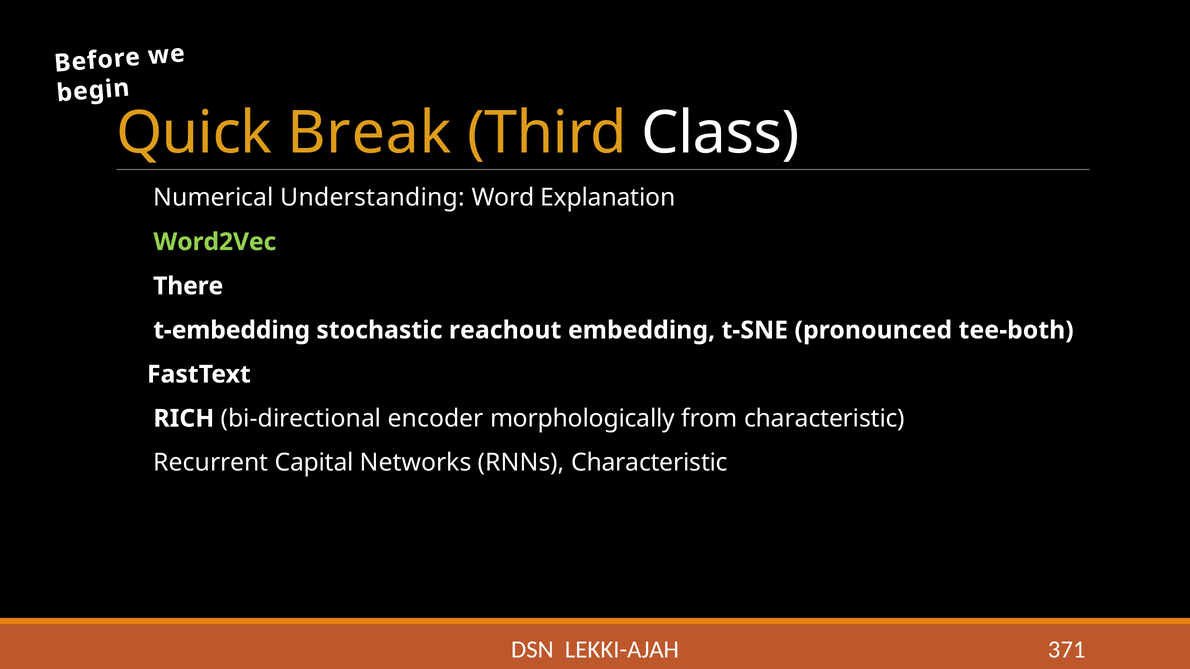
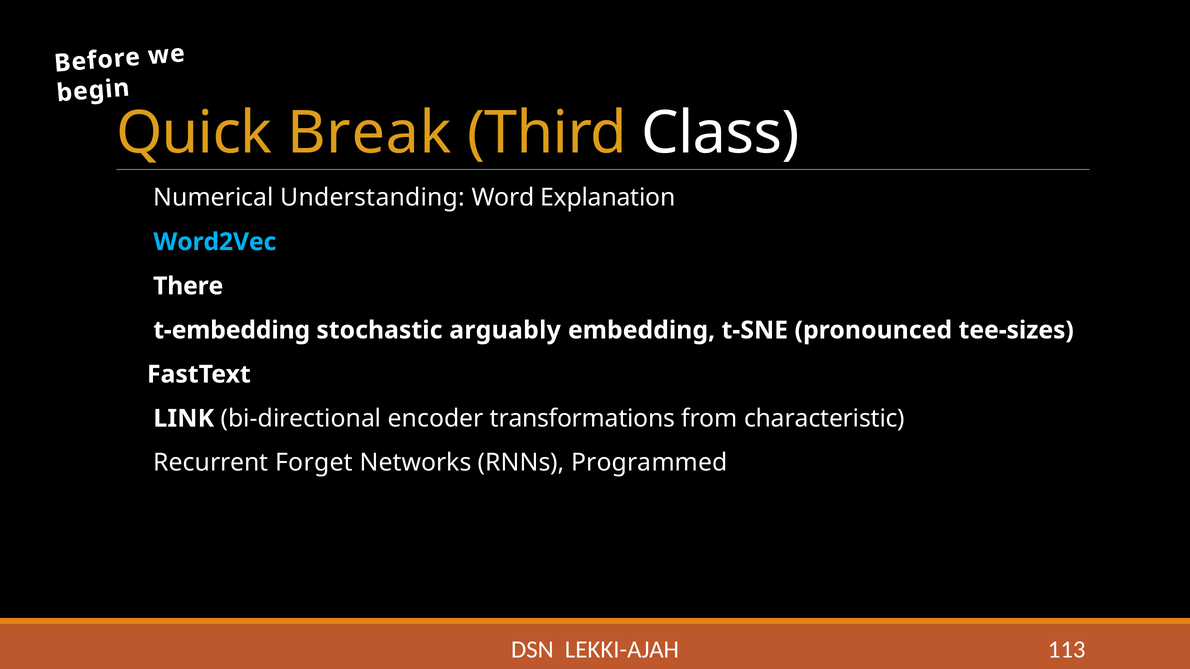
Word2Vec colour: light green -> light blue
reachout: reachout -> arguably
tee-both: tee-both -> tee-sizes
RICH: RICH -> LINK
morphologically: morphologically -> transformations
Capital: Capital -> Forget
RNNs Characteristic: Characteristic -> Programmed
371: 371 -> 113
